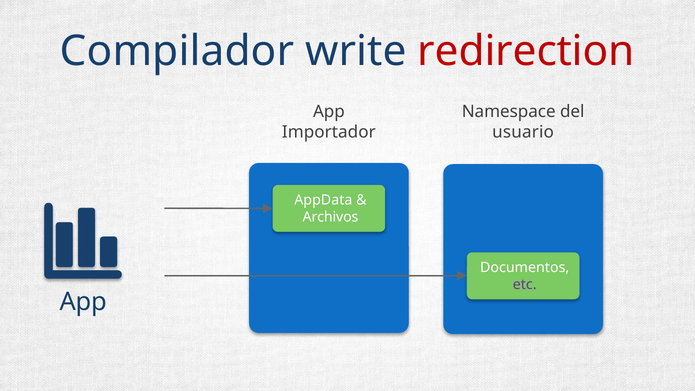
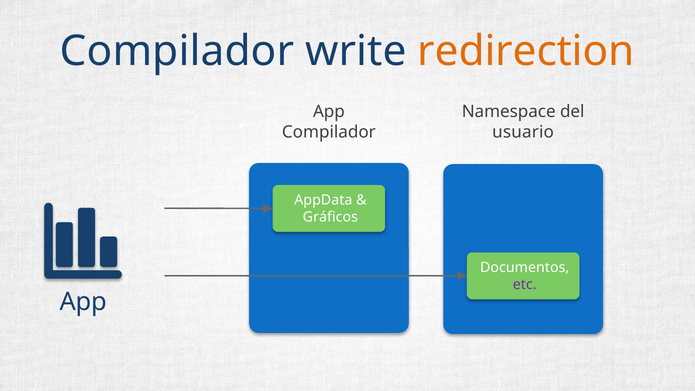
redirection colour: red -> orange
Importador at (329, 132): Importador -> Compilador
Archivos: Archivos -> Gráficos
